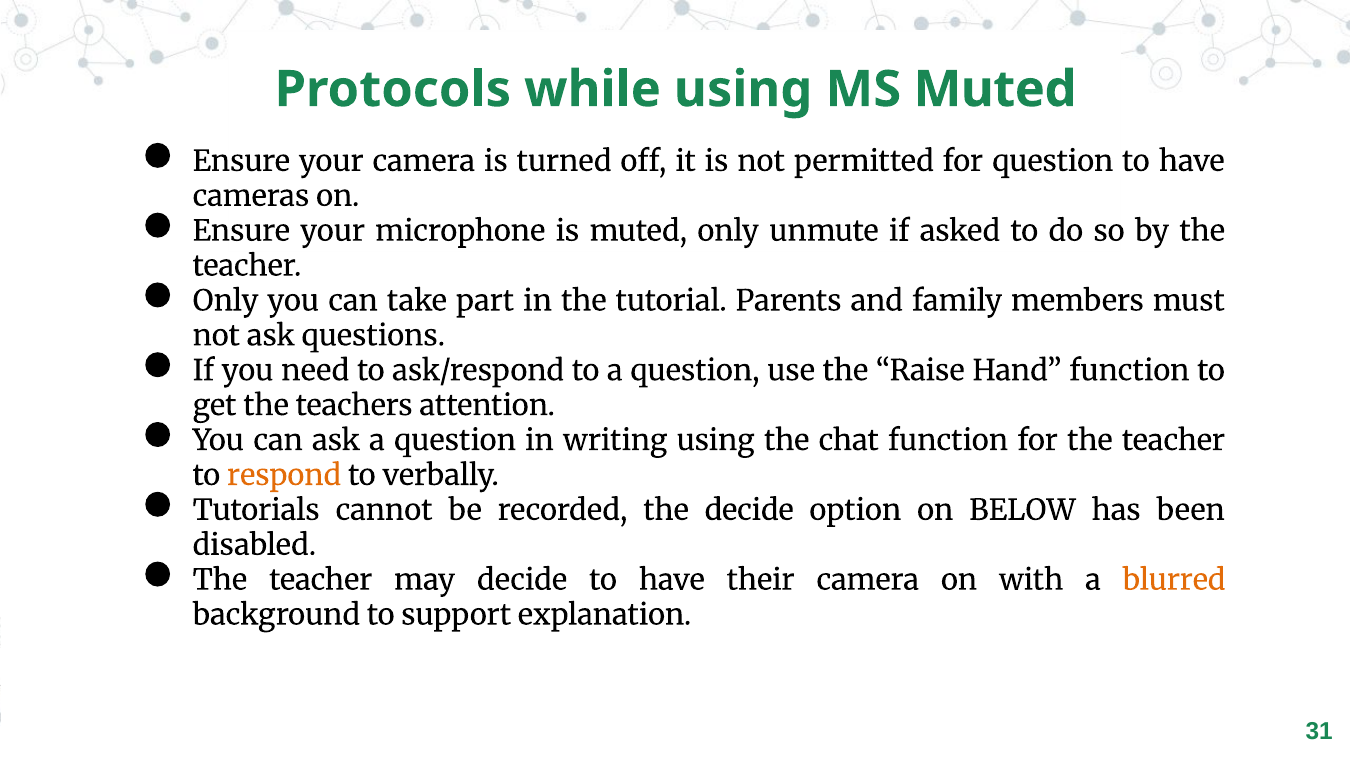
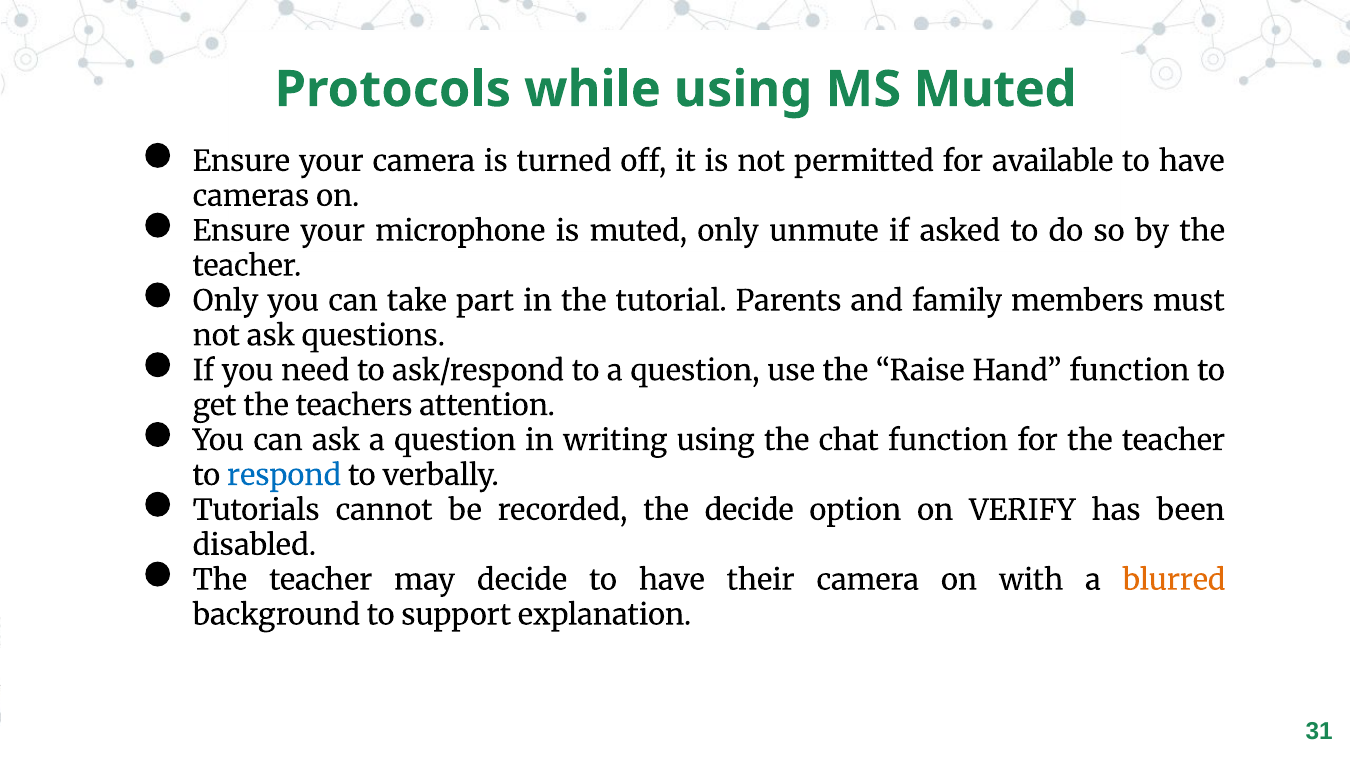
for question: question -> available
respond colour: orange -> blue
BELOW: BELOW -> VERIFY
